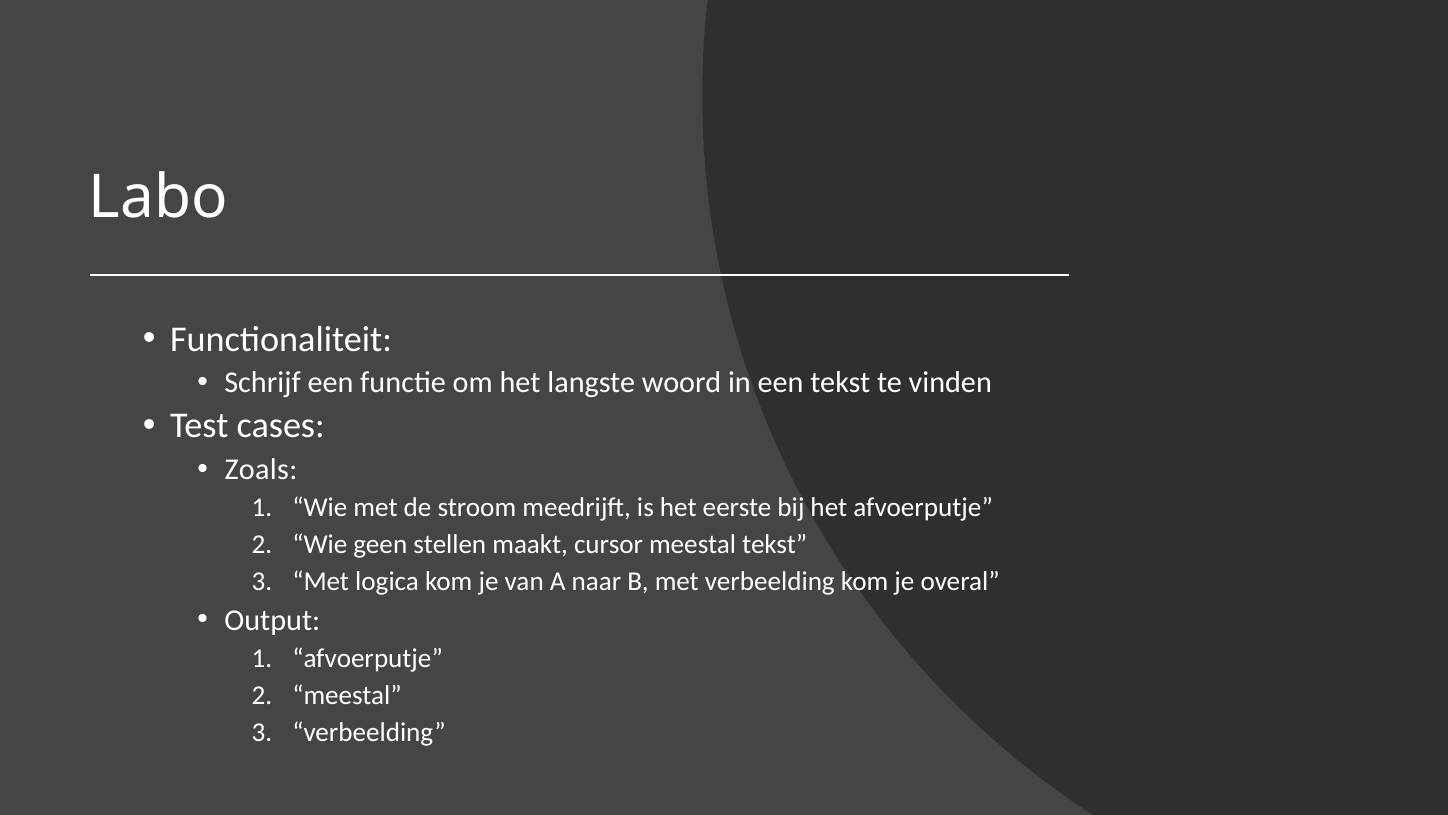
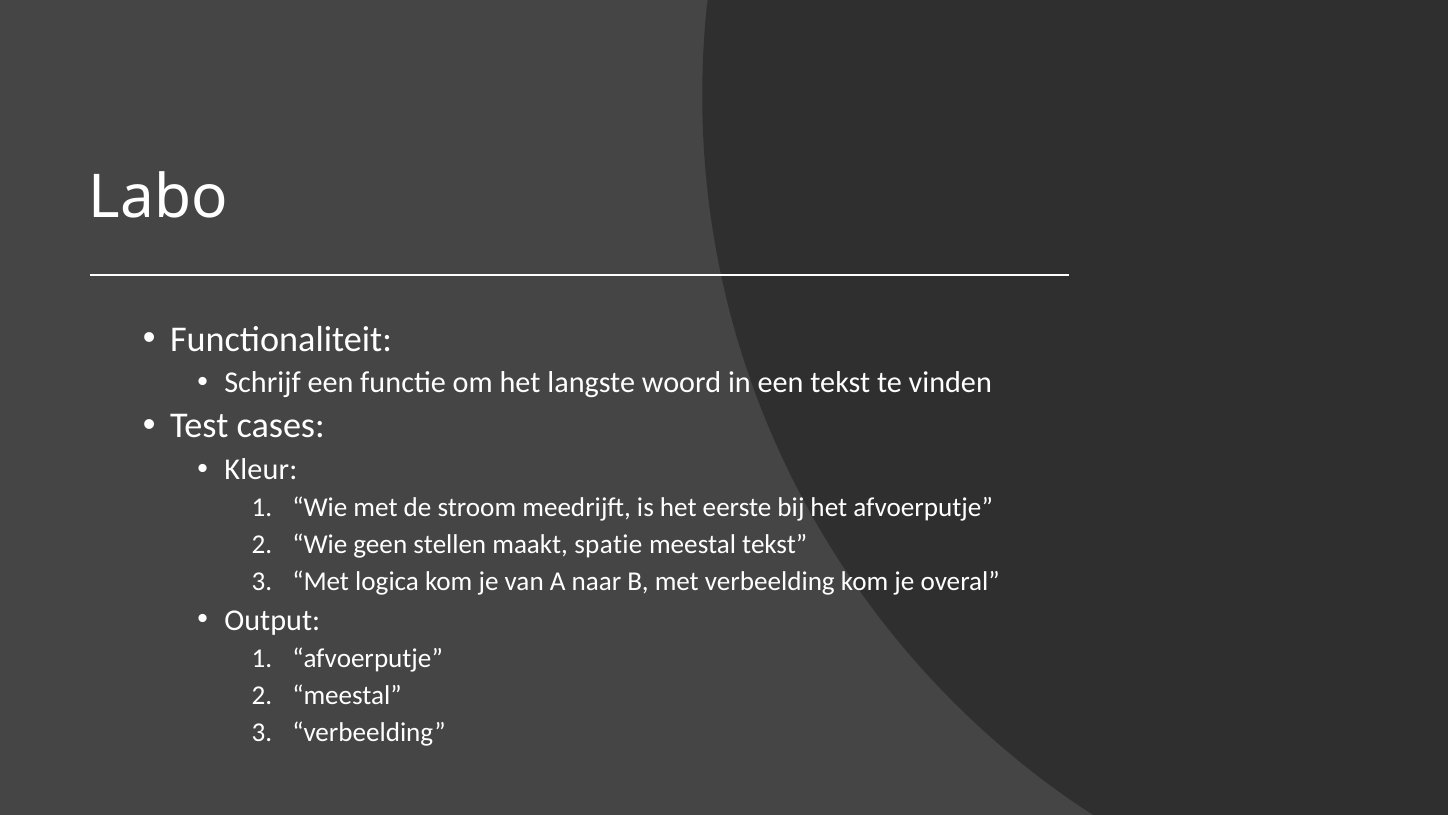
Zoals: Zoals -> Kleur
cursor: cursor -> spatie
